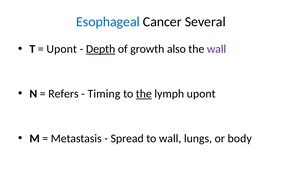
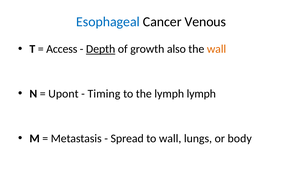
Several: Several -> Venous
Upont at (62, 49): Upont -> Access
wall at (217, 49) colour: purple -> orange
Refers: Refers -> Upont
the at (144, 94) underline: present -> none
lymph upont: upont -> lymph
